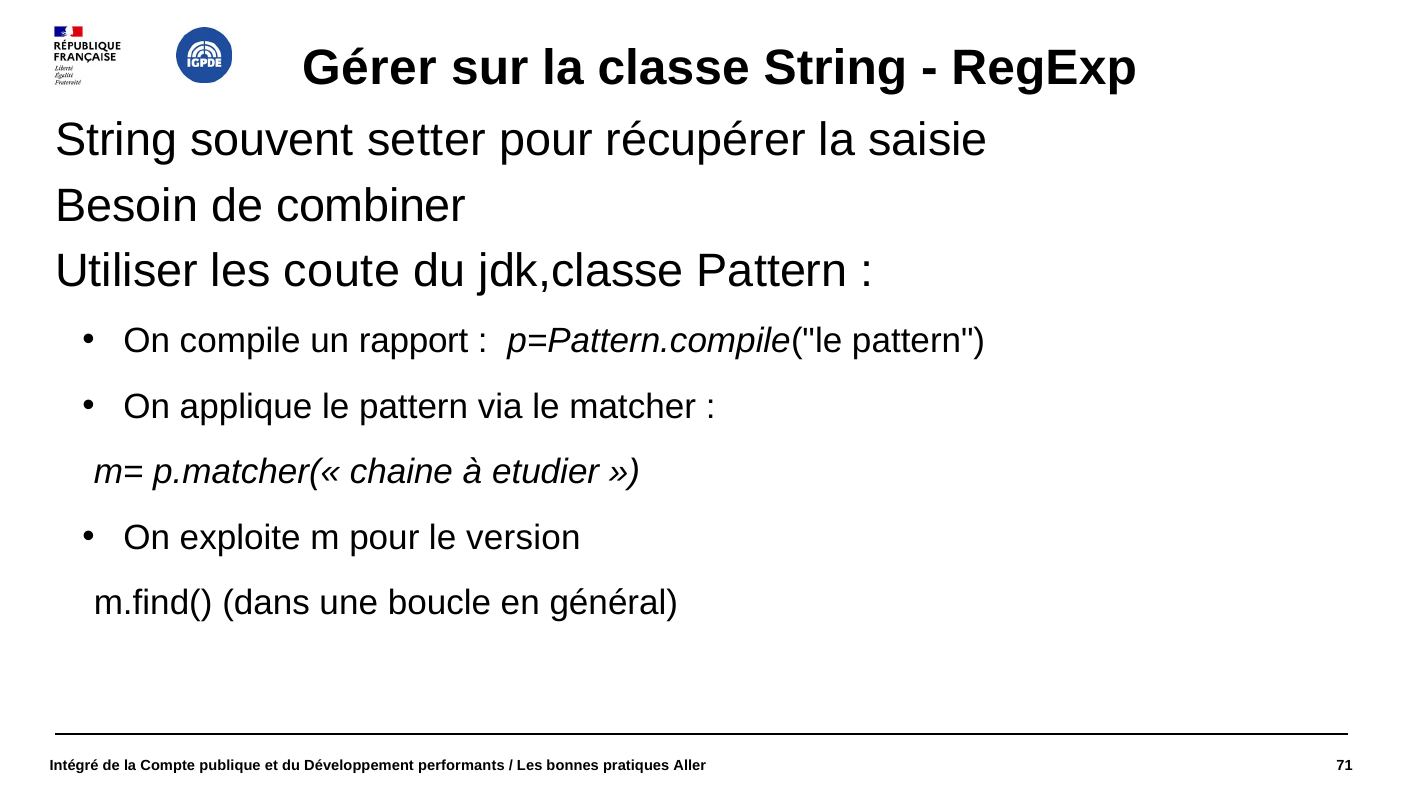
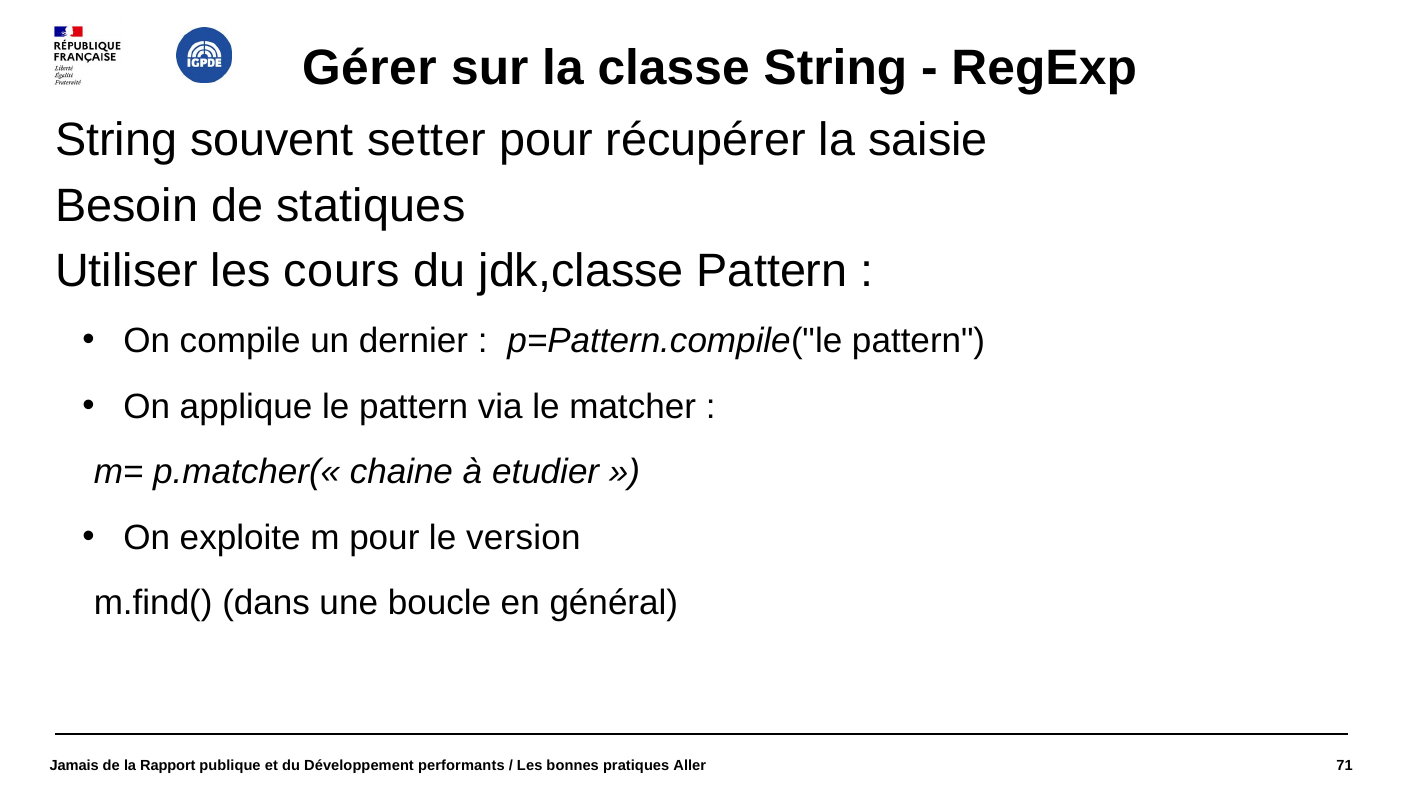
combiner: combiner -> statiques
coute: coute -> cours
rapport: rapport -> dernier
Intégré: Intégré -> Jamais
Compte: Compte -> Rapport
